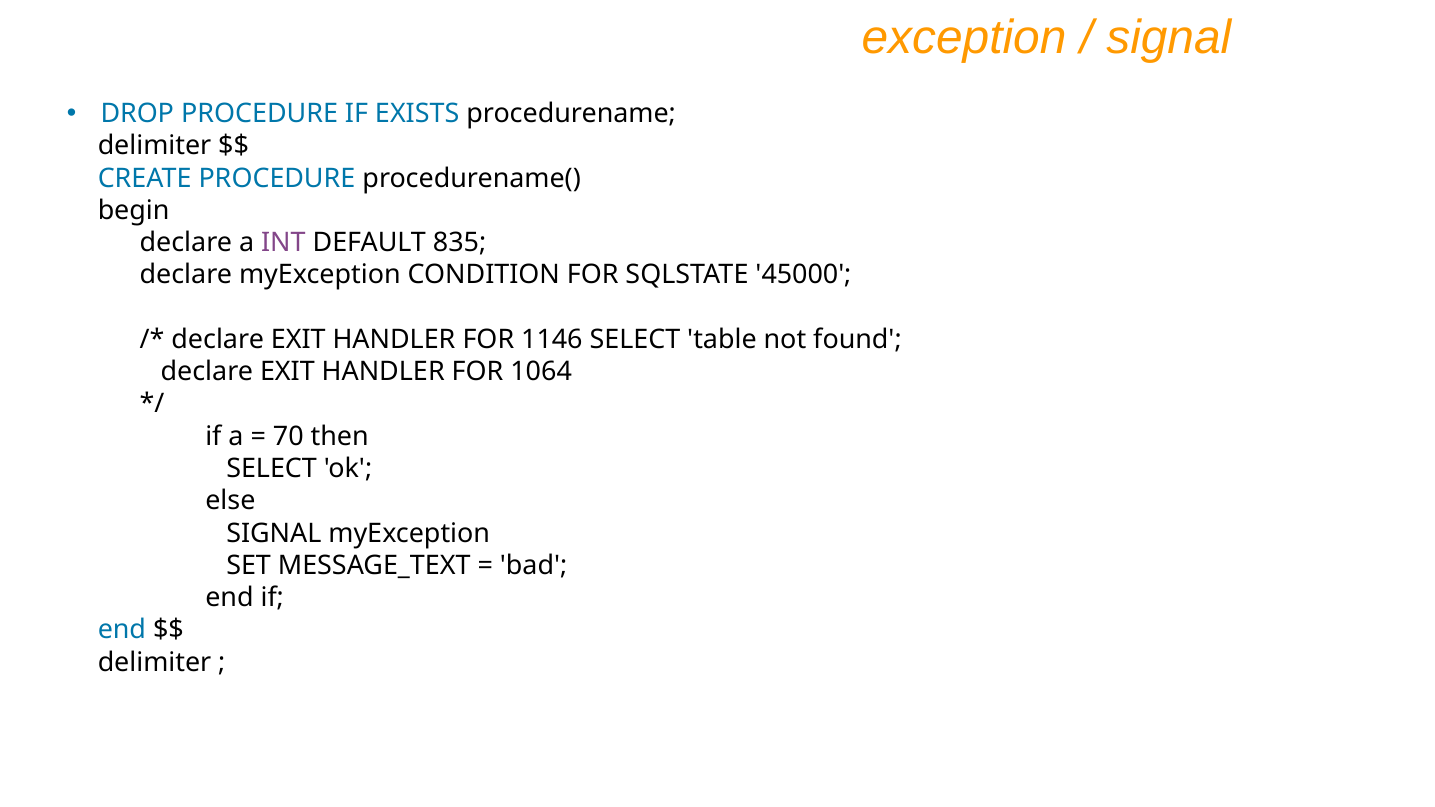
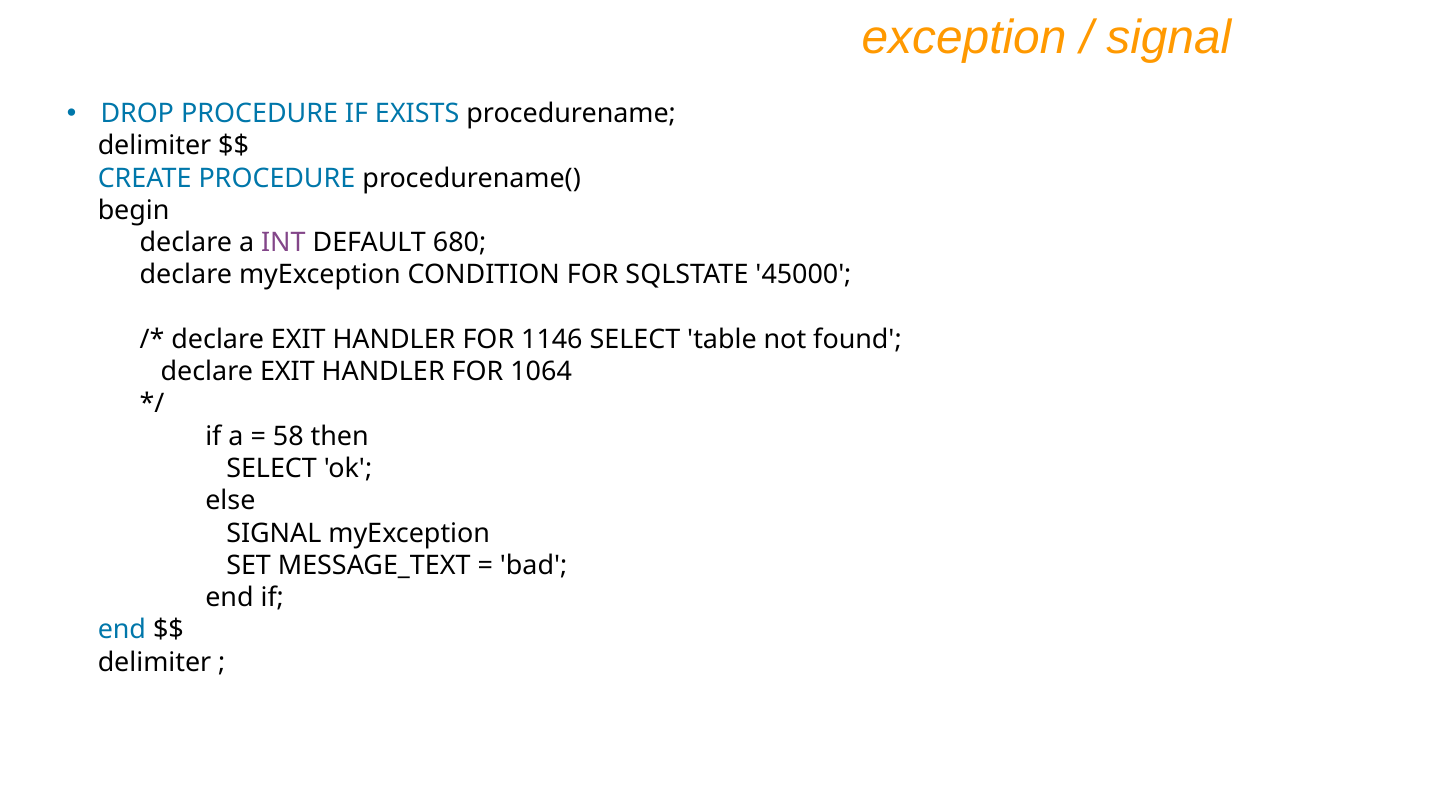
835: 835 -> 680
70: 70 -> 58
